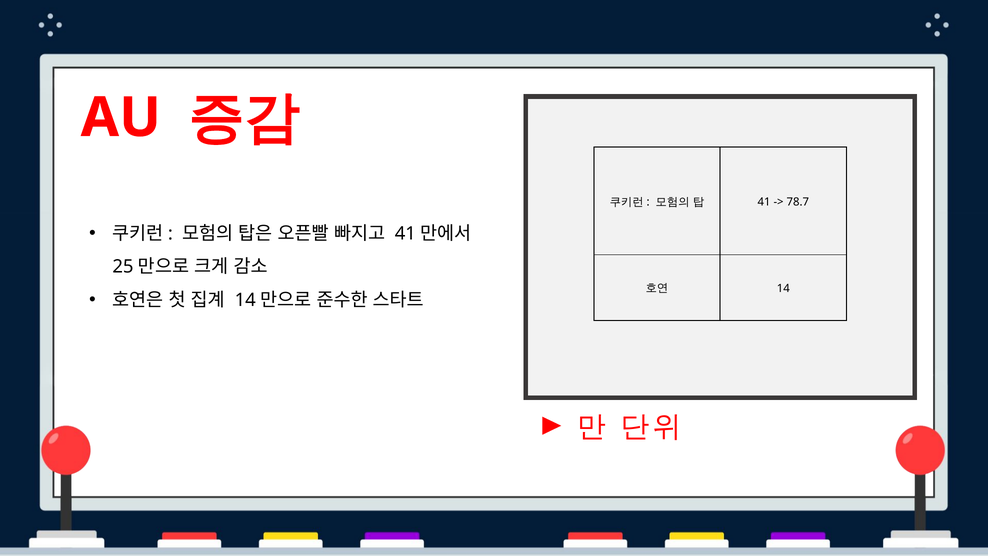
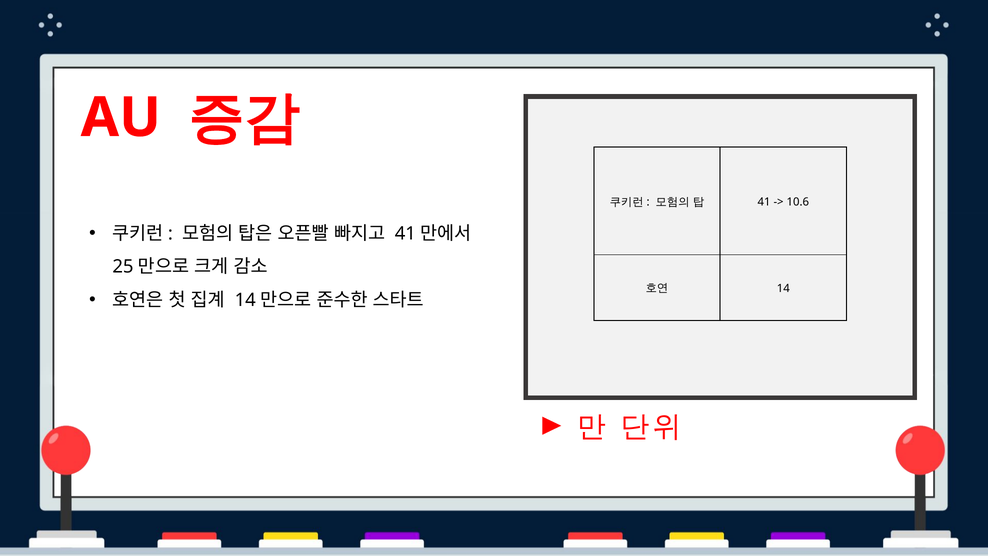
78.7: 78.7 -> 10.6
